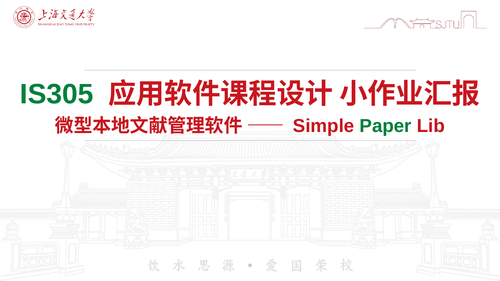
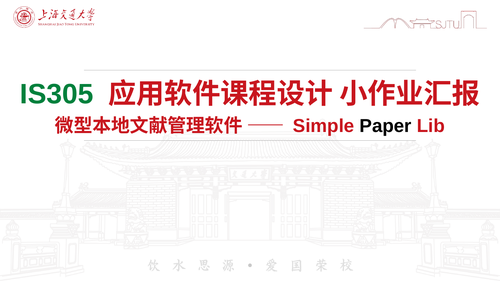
Paper colour: green -> black
